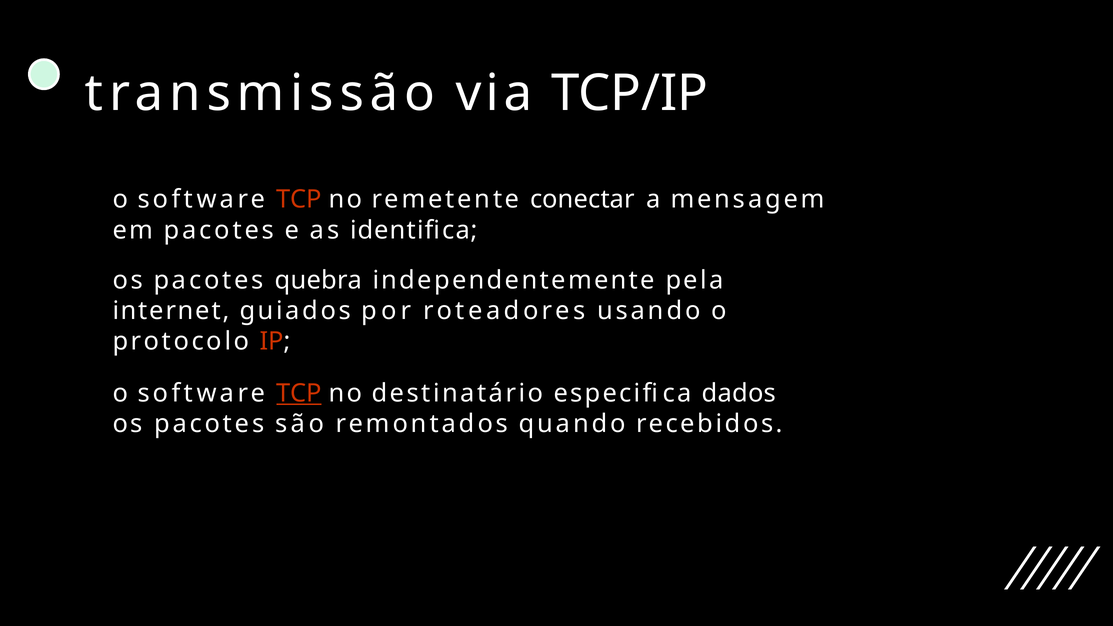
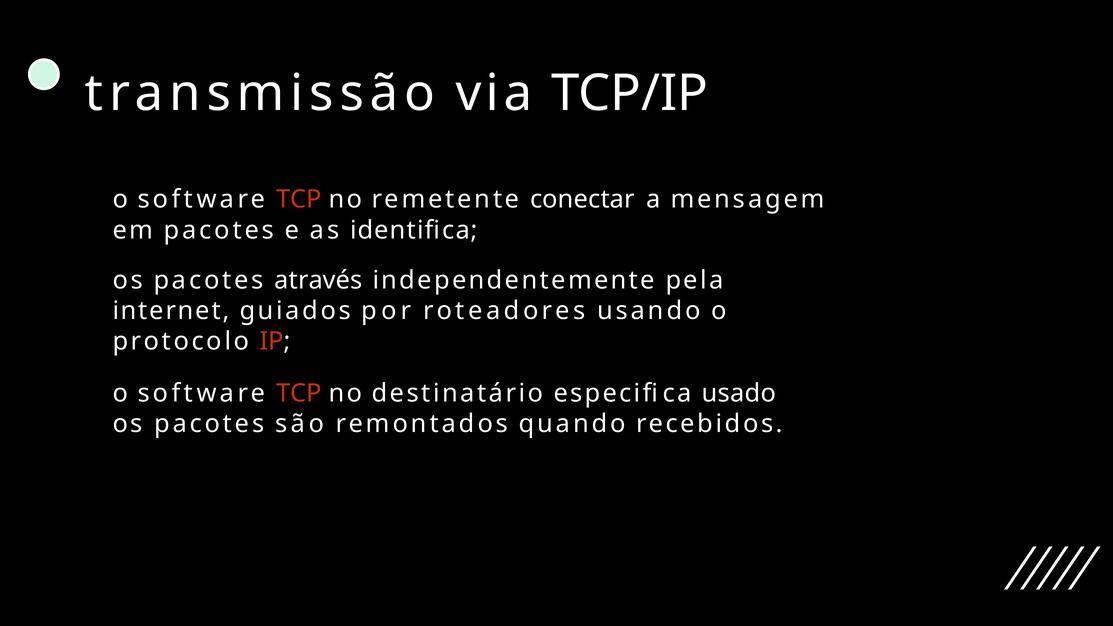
quebra: quebra -> através
TCP at (299, 393) underline: present -> none
dados: dados -> usado
